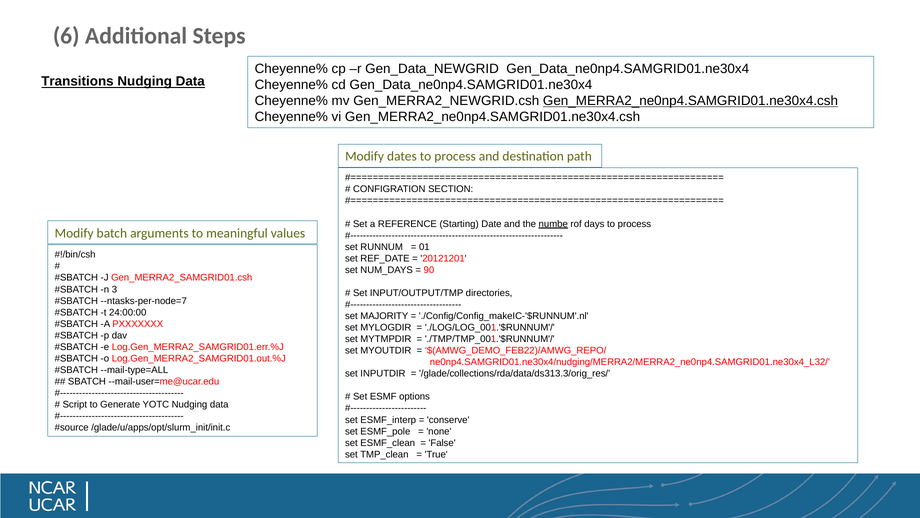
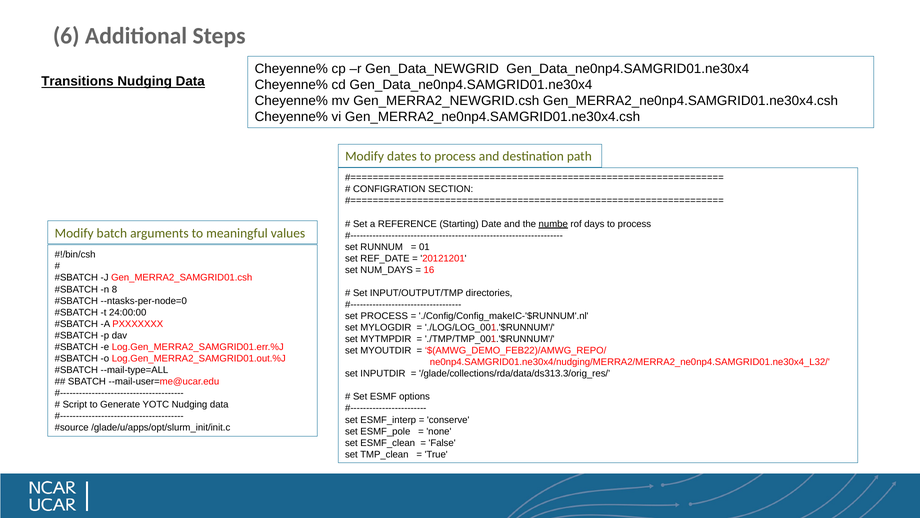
Gen_MERRA2_ne0np4.SAMGRID01.ne30x4.csh at (690, 101) underline: present -> none
90: 90 -> 16
3: 3 -> 8
--ntasks-per-node=7: --ntasks-per-node=7 -> --ntasks-per-node=0
set MAJORITY: MAJORITY -> PROCESS
